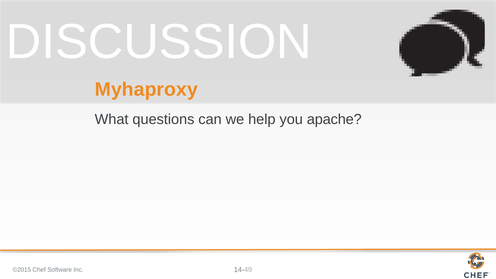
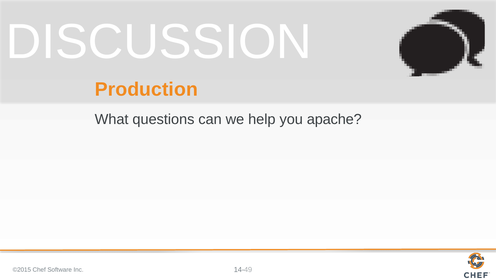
Myhaproxy: Myhaproxy -> Production
